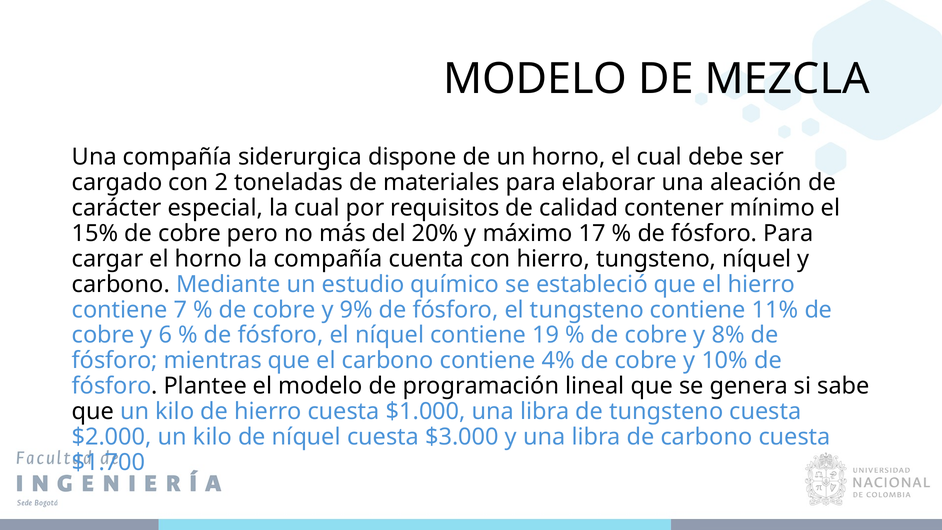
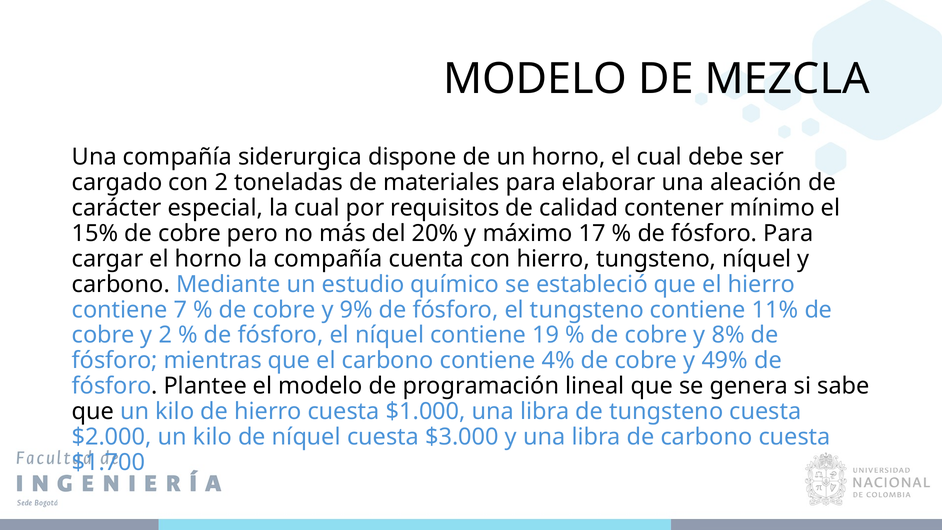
y 6: 6 -> 2
10%: 10% -> 49%
